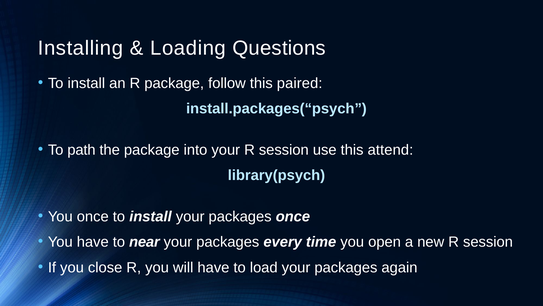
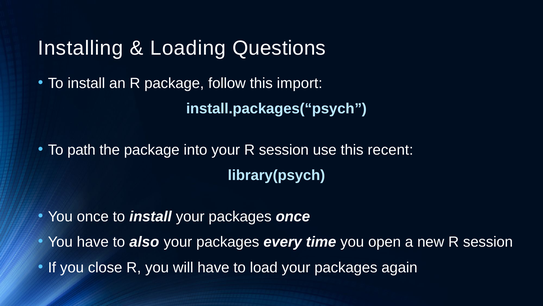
paired: paired -> import
attend: attend -> recent
near: near -> also
